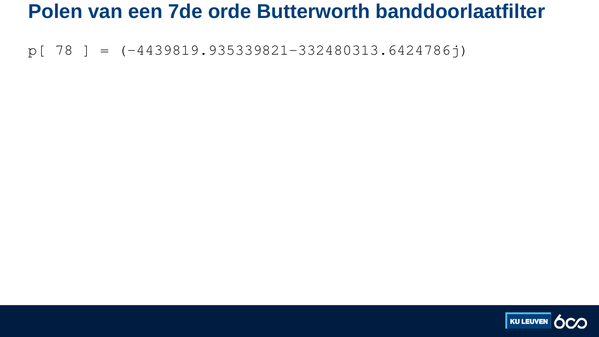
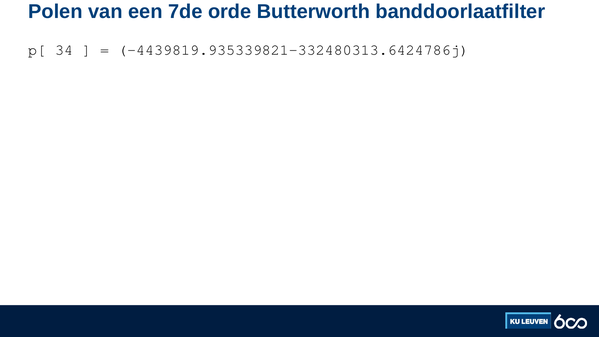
78: 78 -> 34
